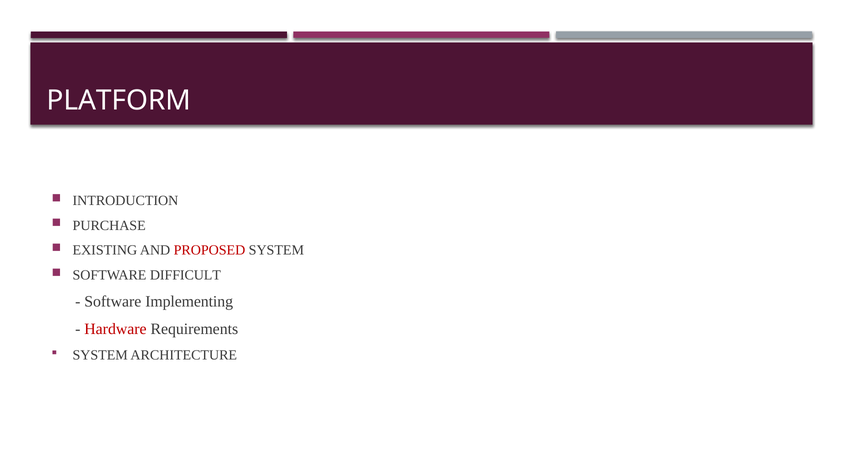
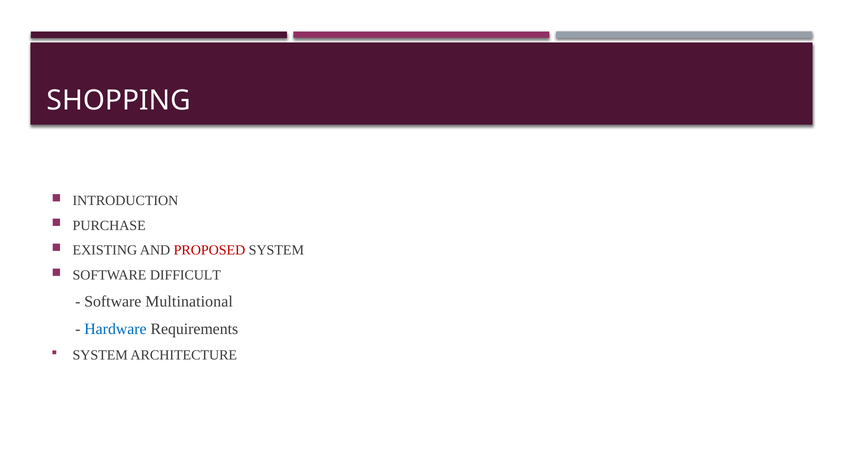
PLATFORM: PLATFORM -> SHOPPING
Implementing: Implementing -> Multinational
Hardware colour: red -> blue
